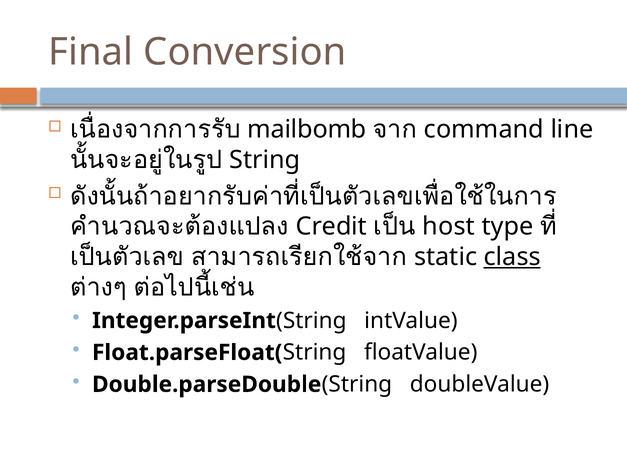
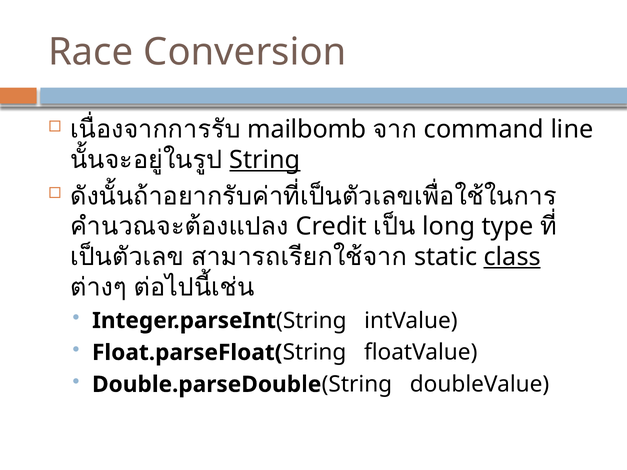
Final: Final -> Race
String at (265, 160) underline: none -> present
host: host -> long
